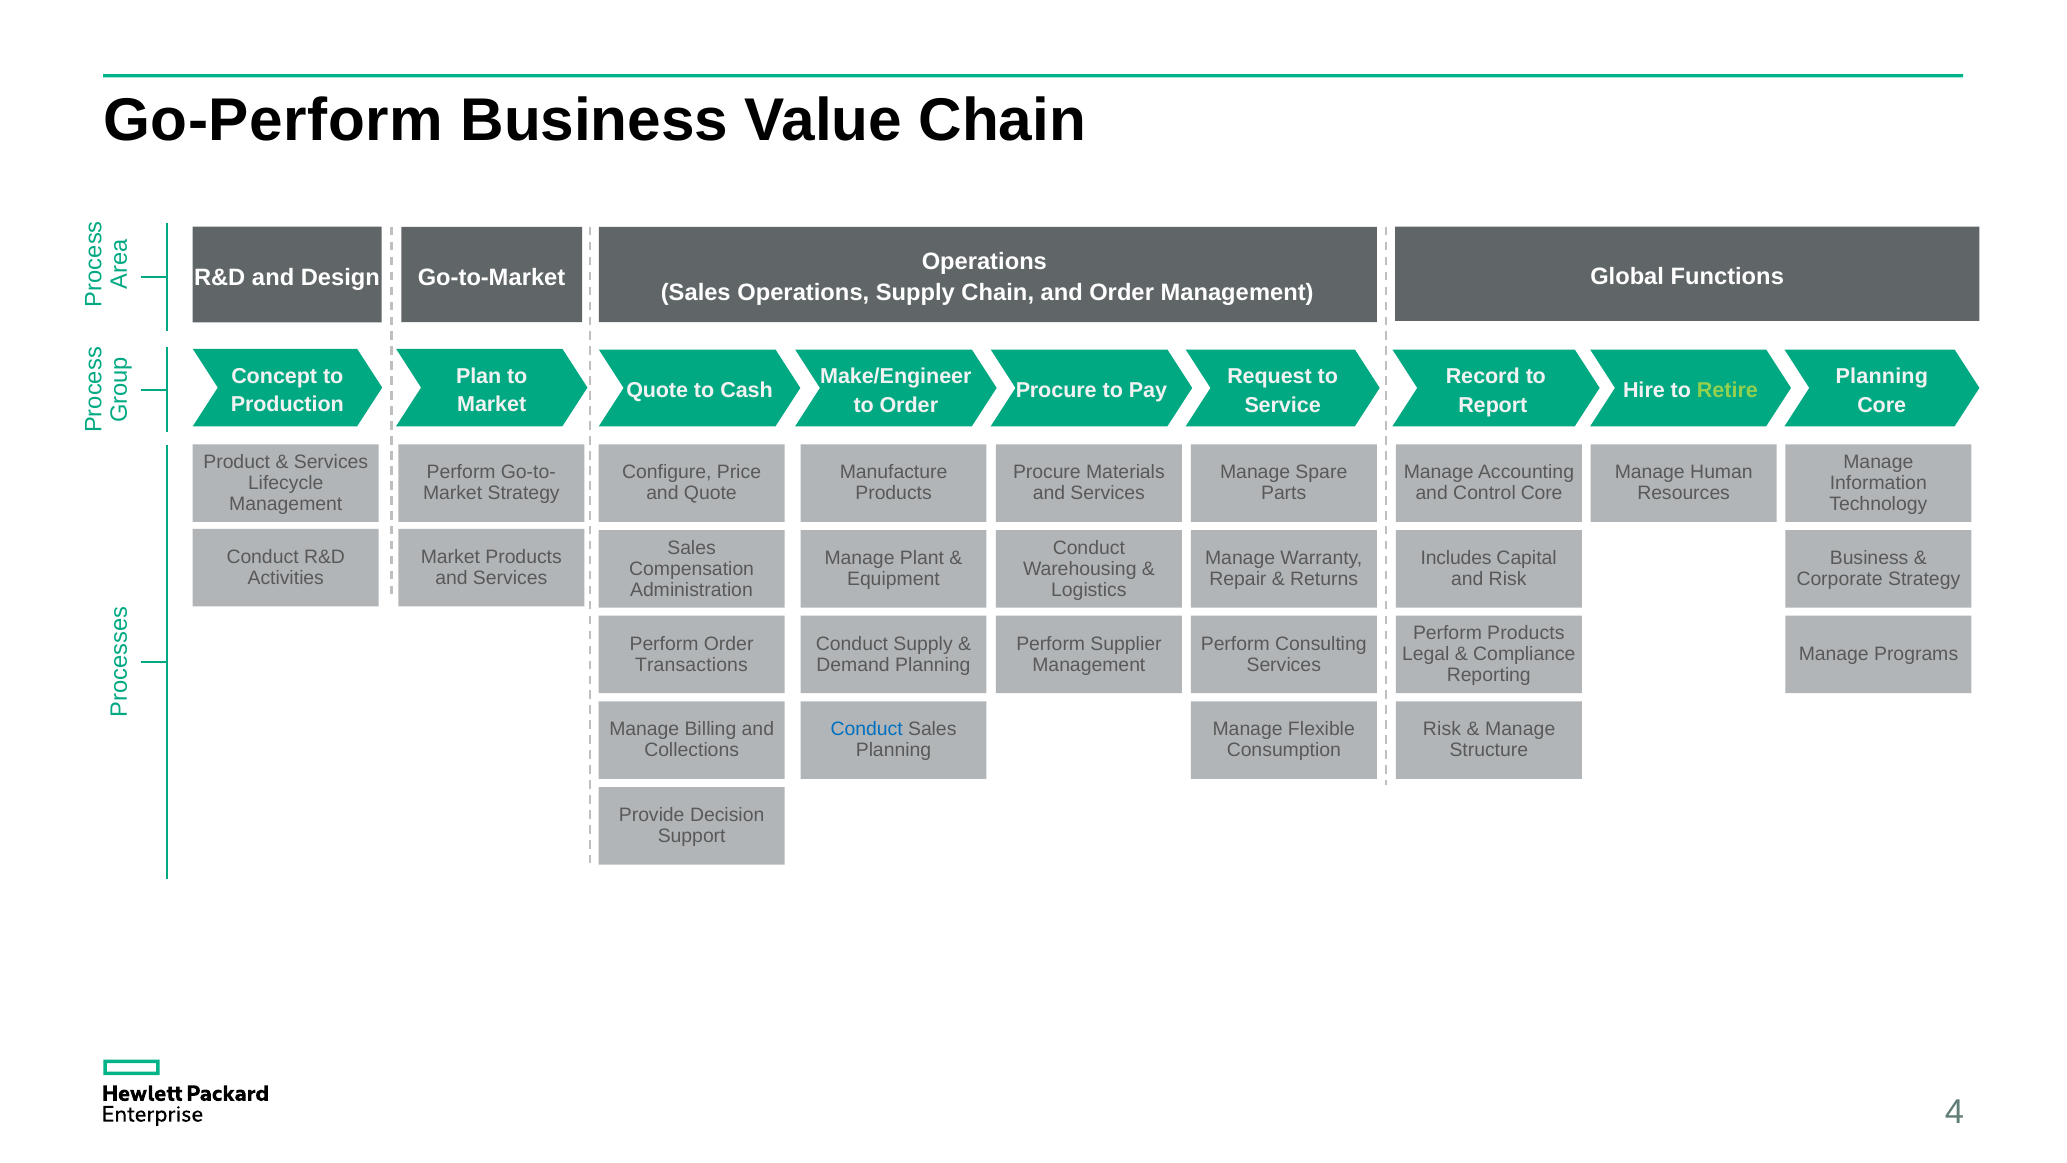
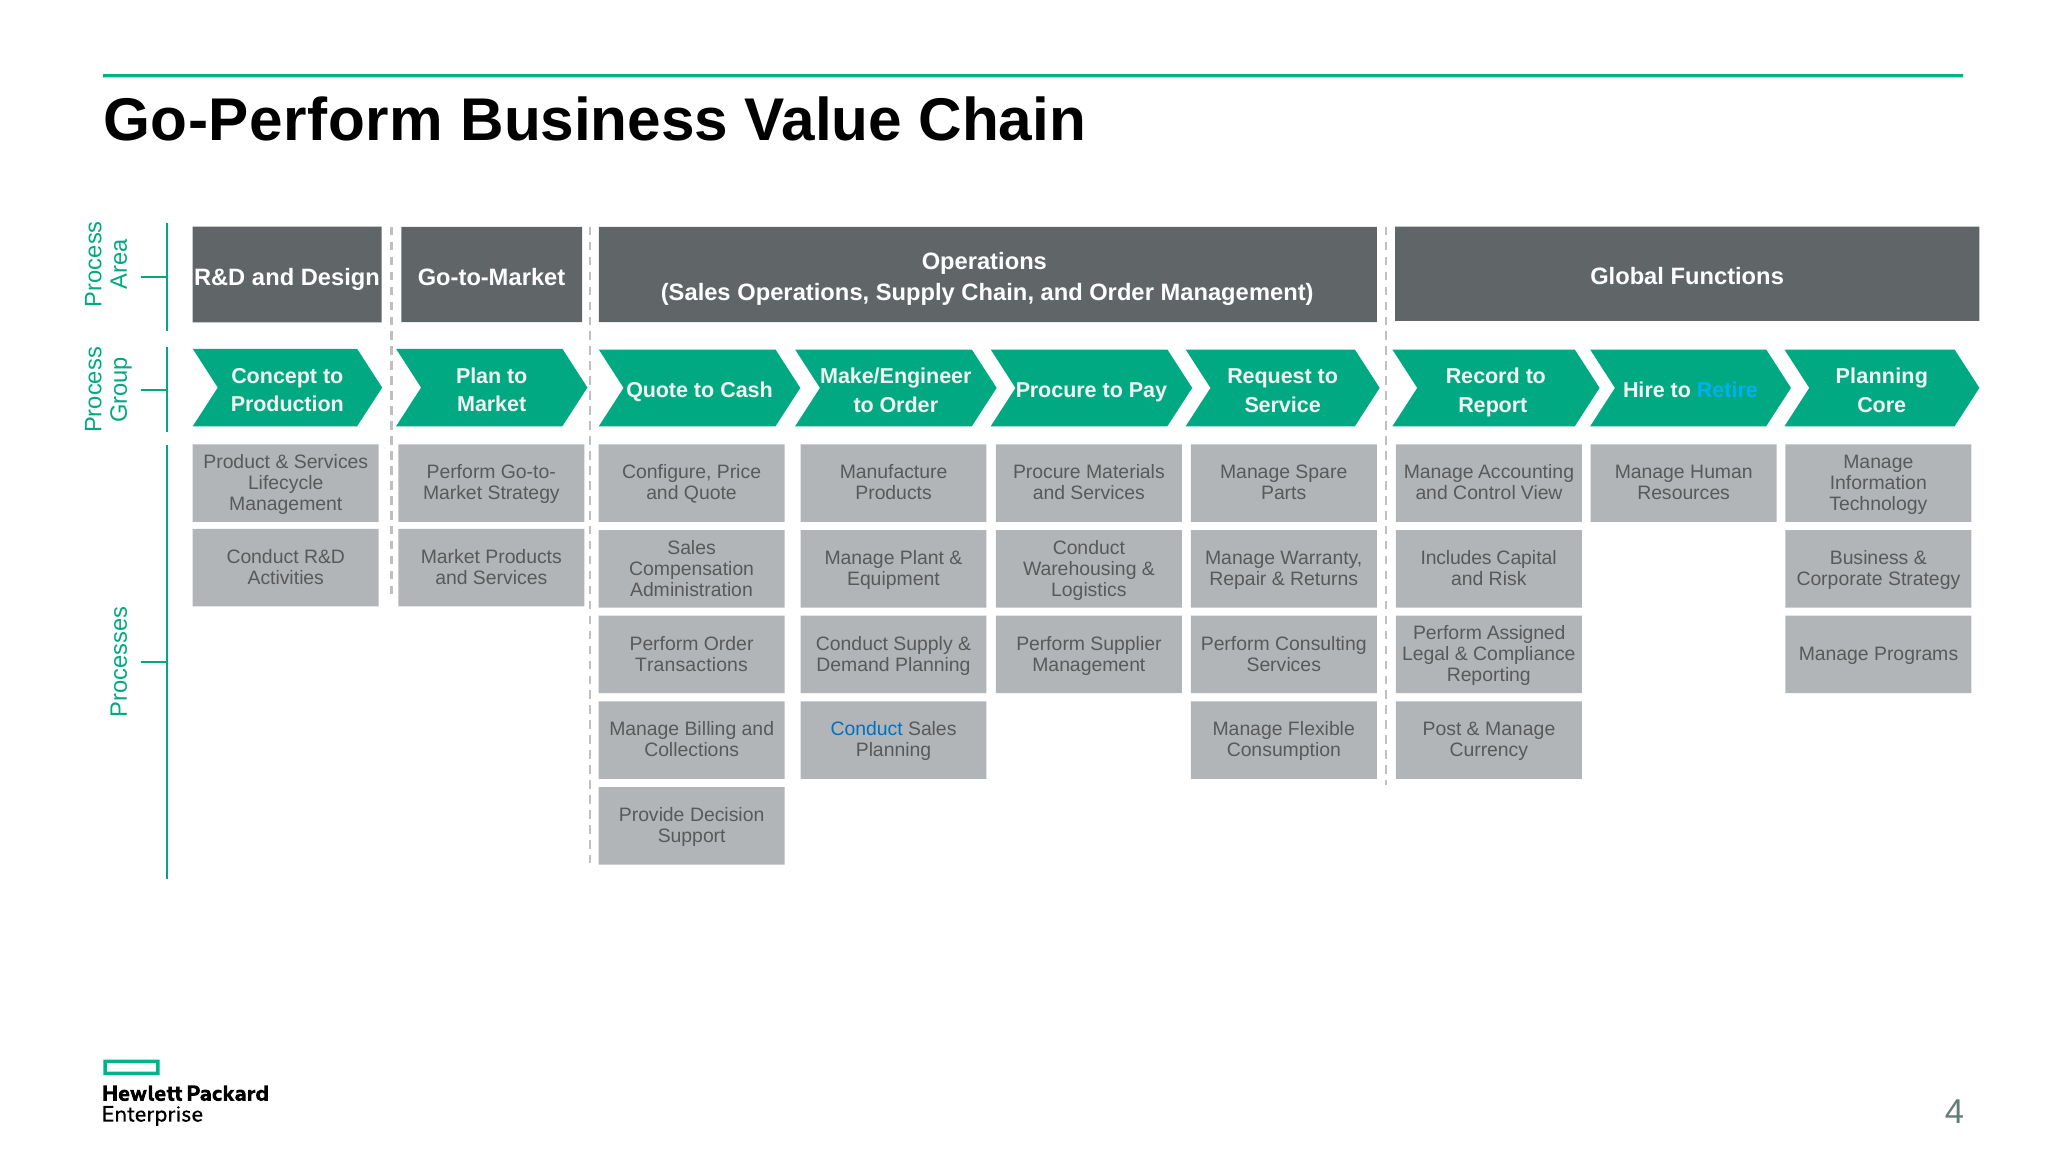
Retire colour: light green -> light blue
Control Core: Core -> View
Perform Products: Products -> Assigned
Risk at (1442, 729): Risk -> Post
Structure: Structure -> Currency
